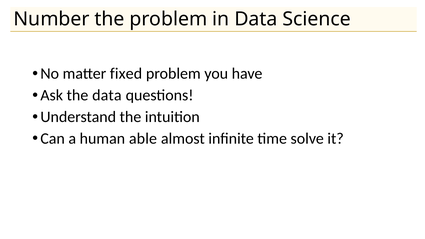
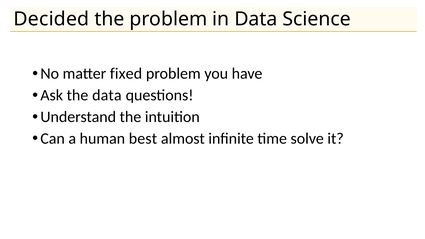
Number: Number -> Decided
able: able -> best
